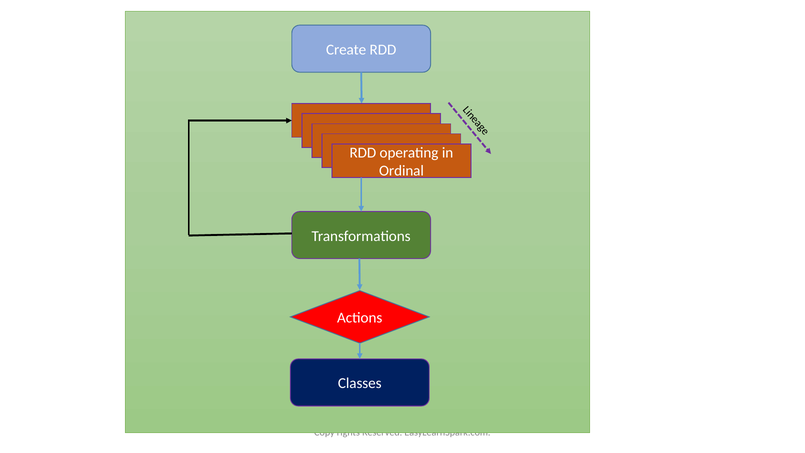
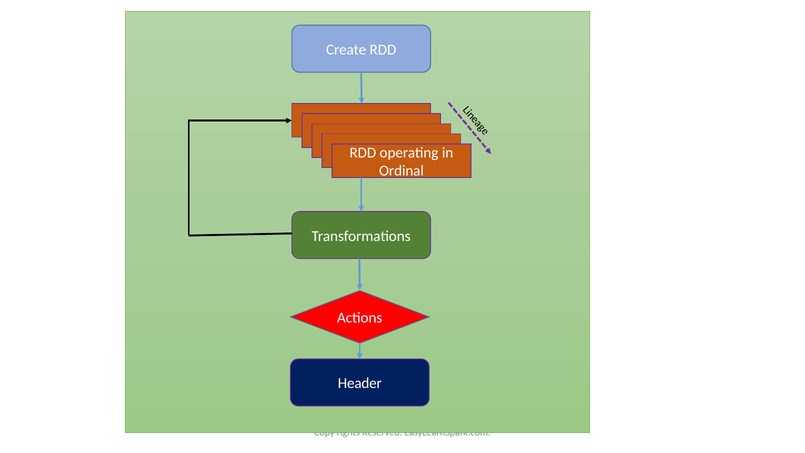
Classes: Classes -> Header
